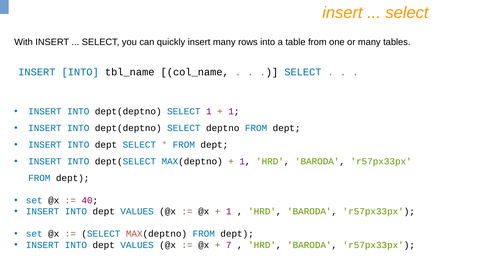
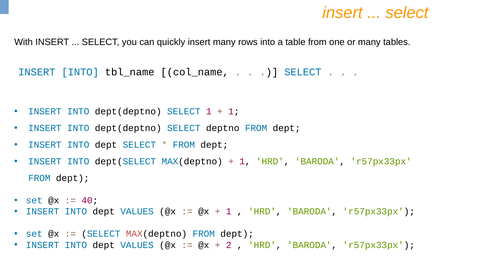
7: 7 -> 2
